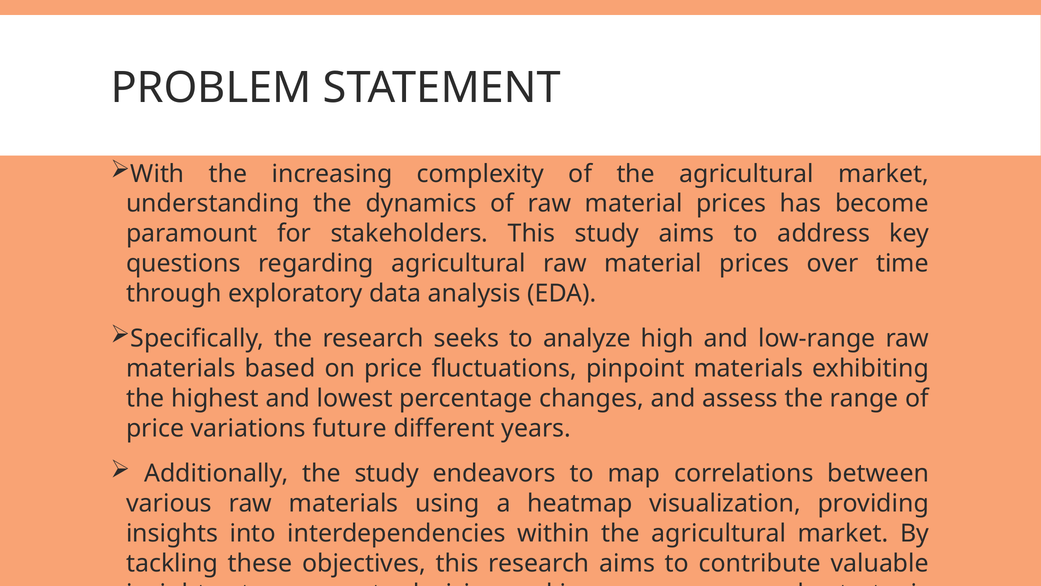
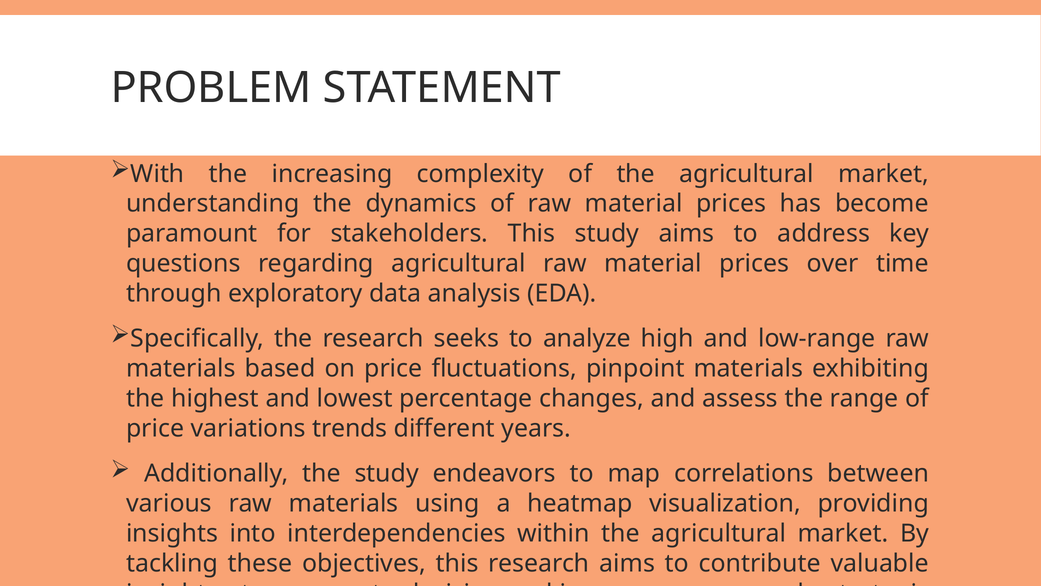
future: future -> trends
